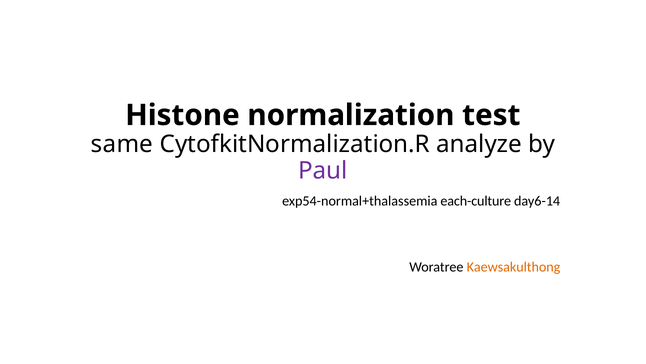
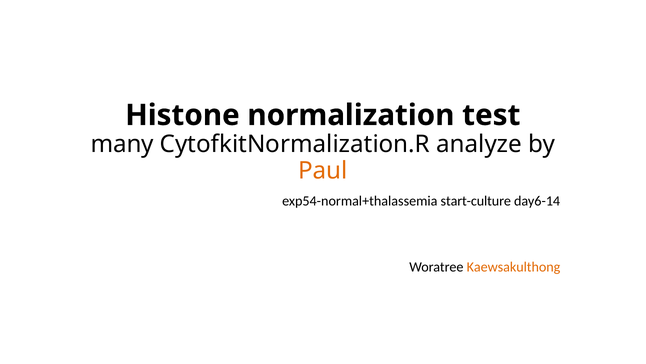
same: same -> many
Paul colour: purple -> orange
each-culture: each-culture -> start-culture
